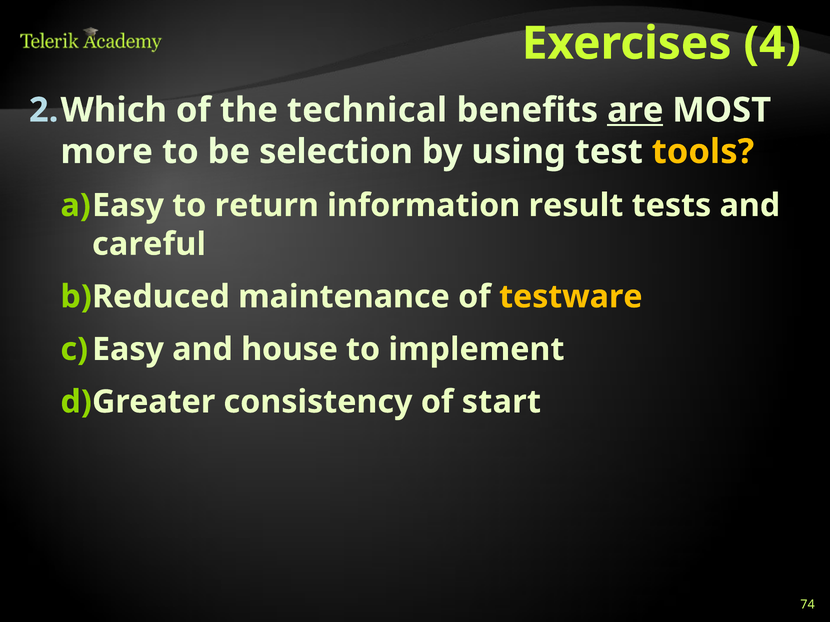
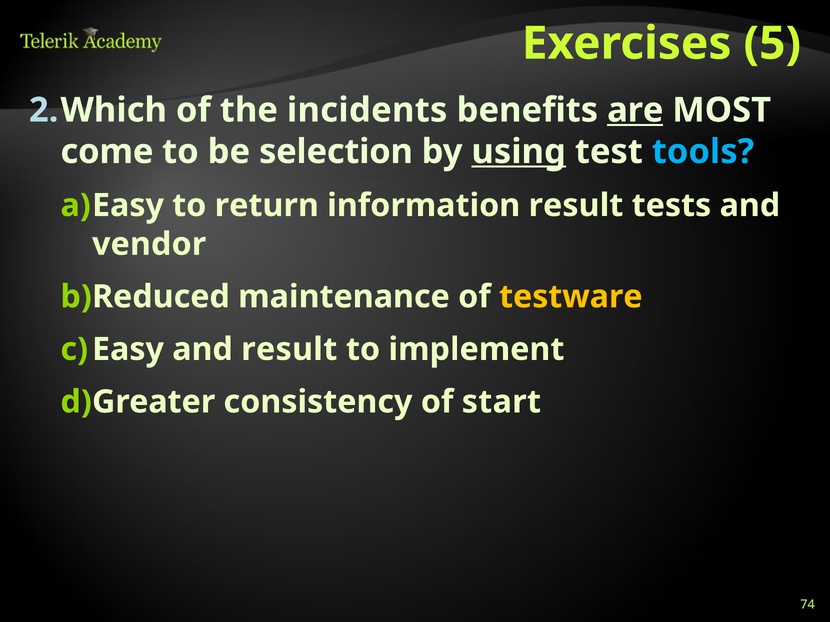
4: 4 -> 5
technical: technical -> incidents
more: more -> come
using underline: none -> present
tools colour: yellow -> light blue
careful: careful -> vendor
and house: house -> result
